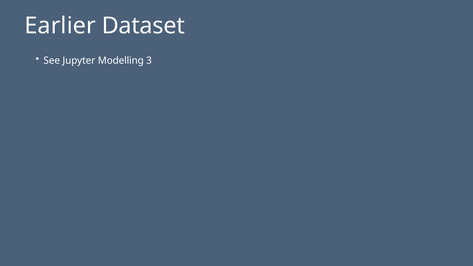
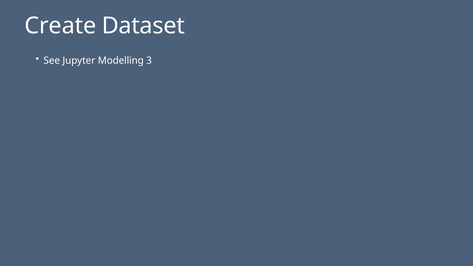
Earlier: Earlier -> Create
